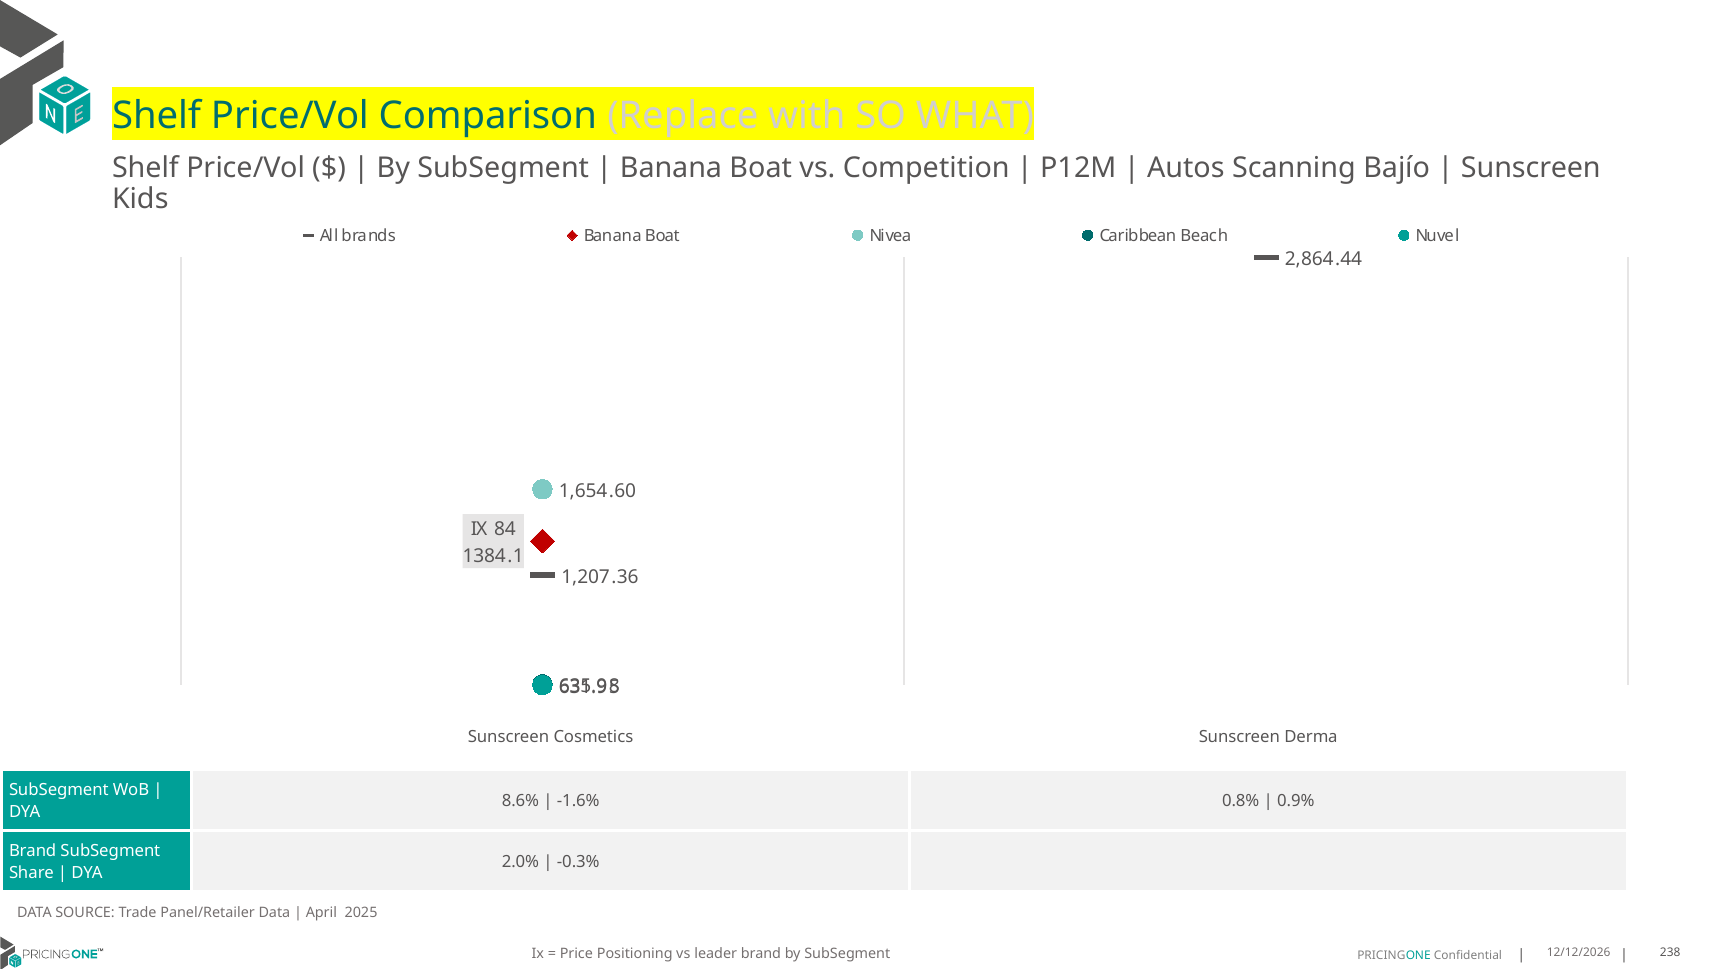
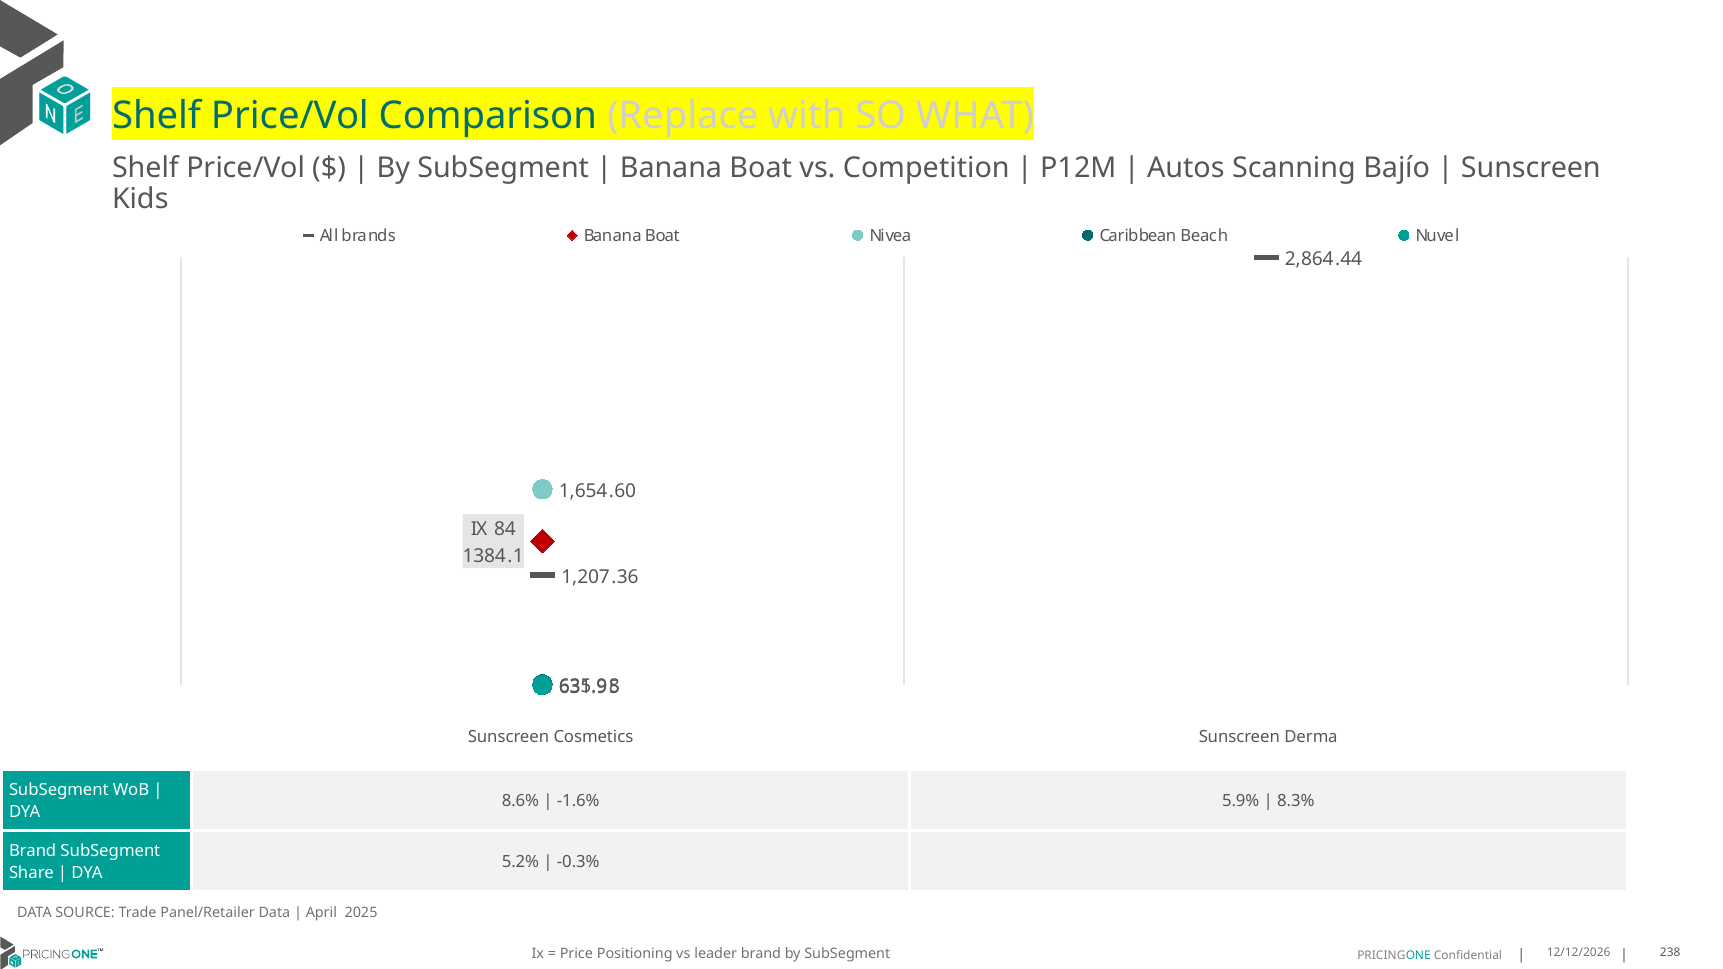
0.8%: 0.8% -> 5.9%
0.9%: 0.9% -> 8.3%
2.0%: 2.0% -> 5.2%
